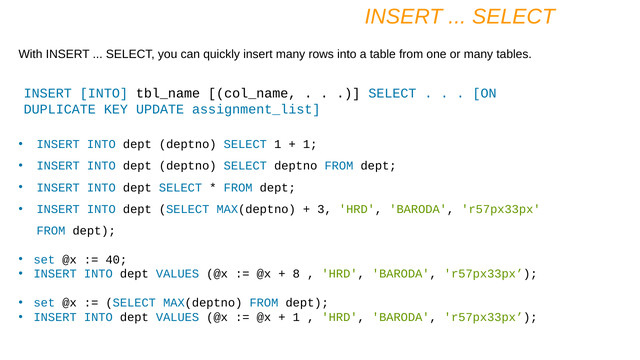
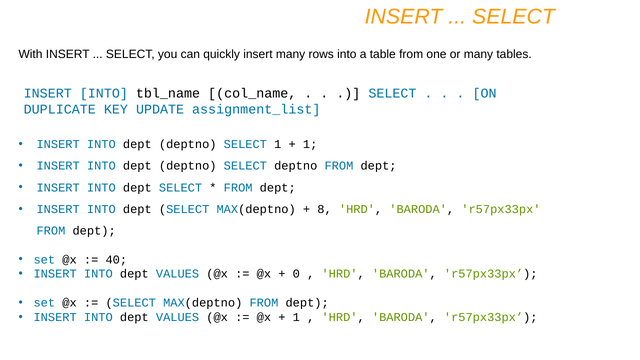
3: 3 -> 8
8: 8 -> 0
